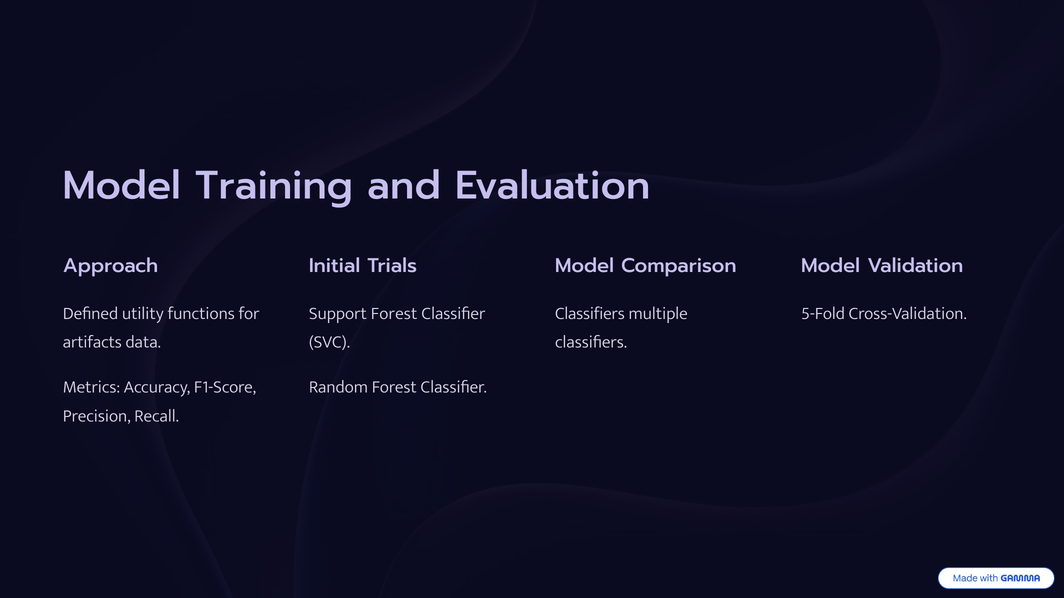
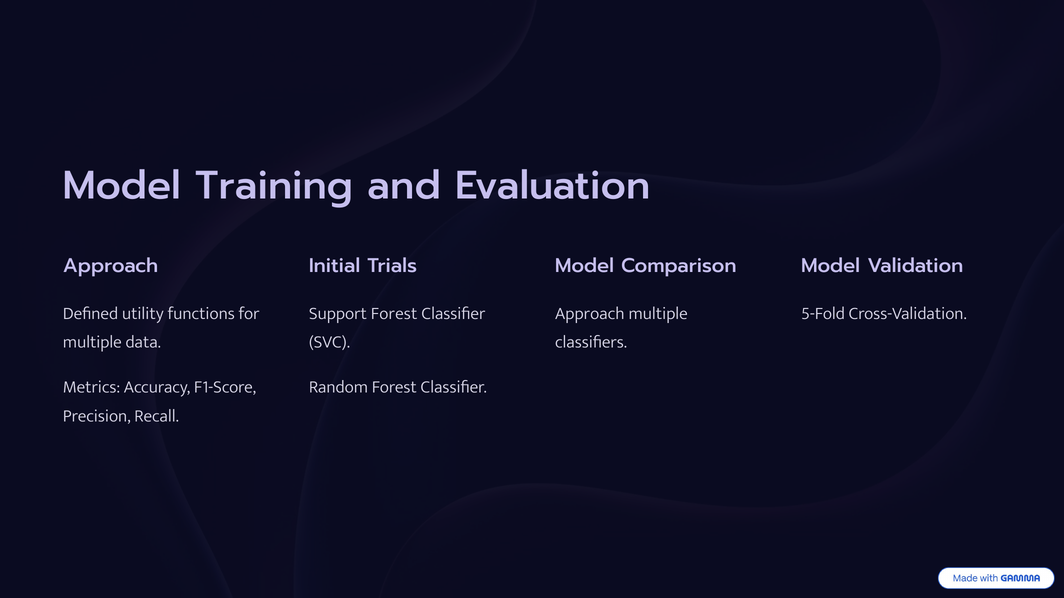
Classifiers at (590, 314): Classifiers -> Approach
artifacts at (92, 342): artifacts -> multiple
